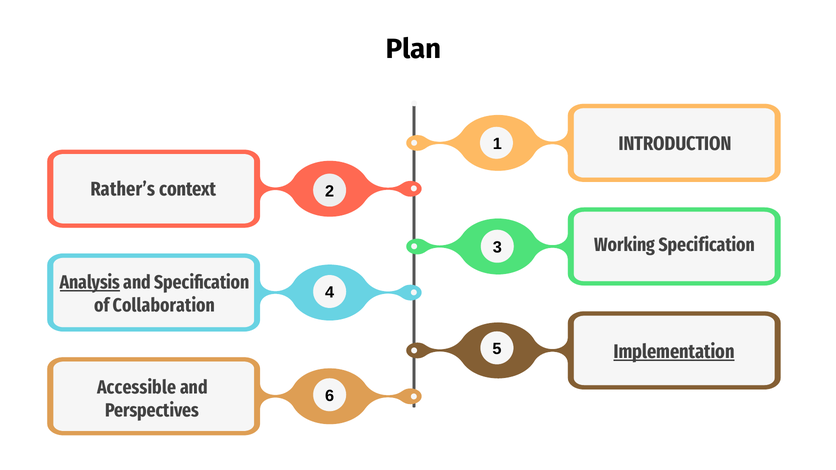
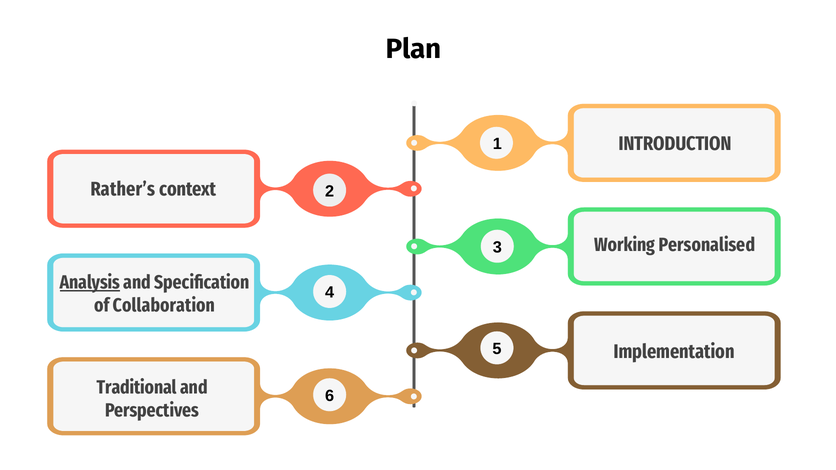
Working Specification: Specification -> Personalised
Implementation underline: present -> none
Accessible: Accessible -> Traditional
